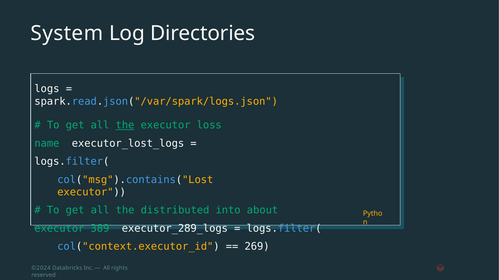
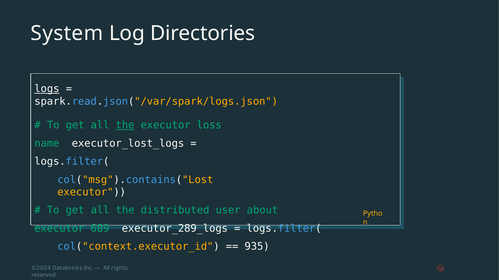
logs underline: none -> present
into: into -> user
389: 389 -> 689
269: 269 -> 935
